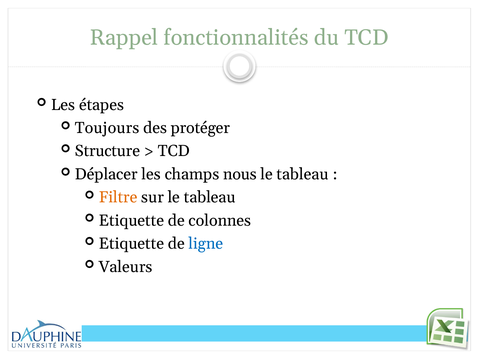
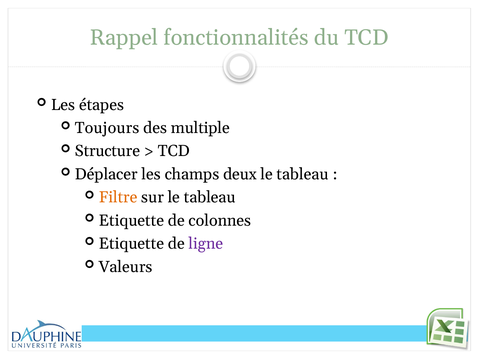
protéger: protéger -> multiple
nous: nous -> deux
ligne colour: blue -> purple
